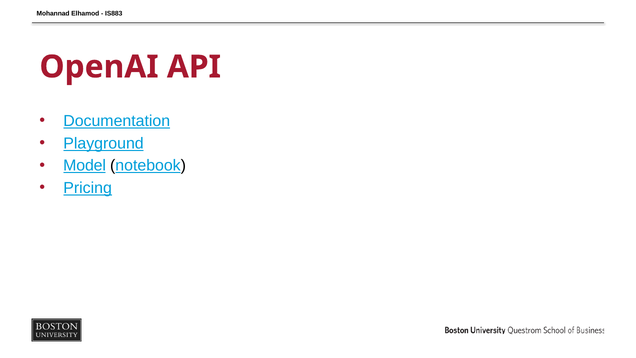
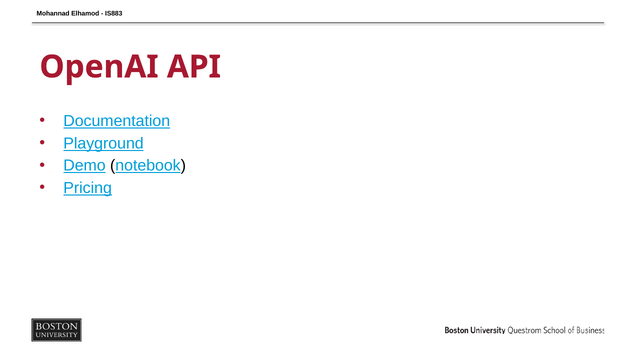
Model: Model -> Demo
